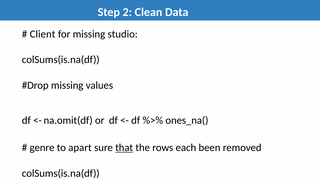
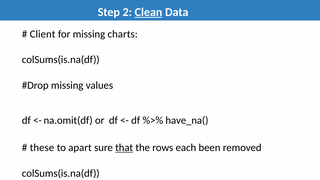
Clean underline: none -> present
studio: studio -> charts
ones_na(: ones_na( -> have_na(
genre: genre -> these
